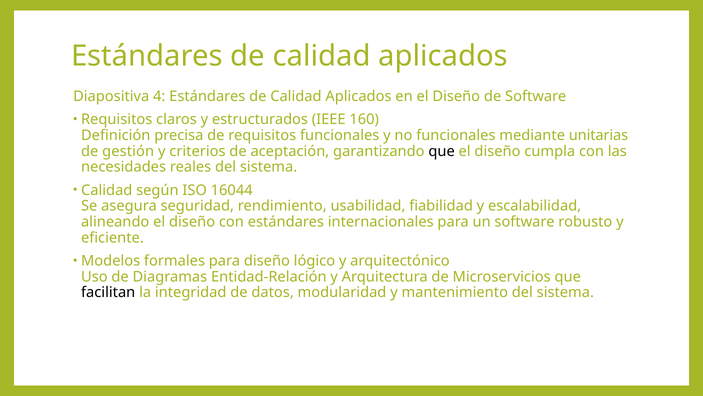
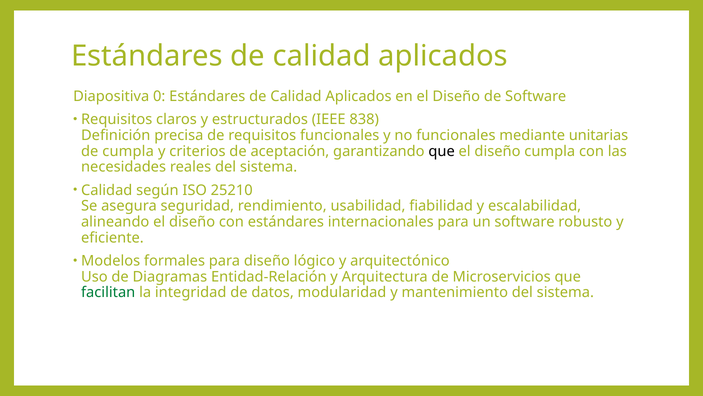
4: 4 -> 0
160: 160 -> 838
de gestión: gestión -> cumpla
16044: 16044 -> 25210
facilitan colour: black -> green
